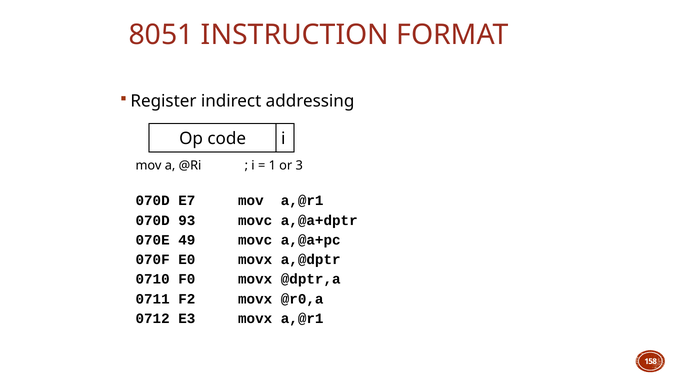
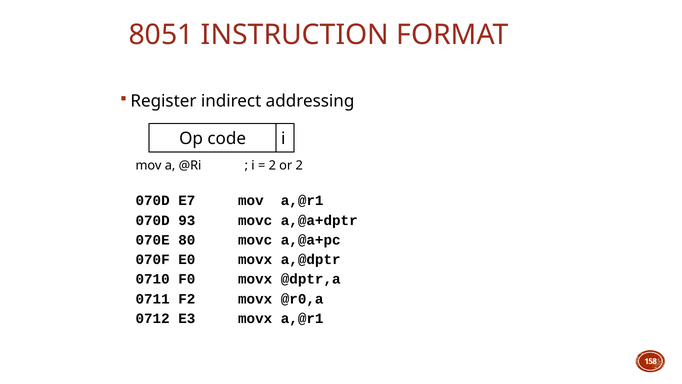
1 at (272, 165): 1 -> 2
or 3: 3 -> 2
49: 49 -> 80
